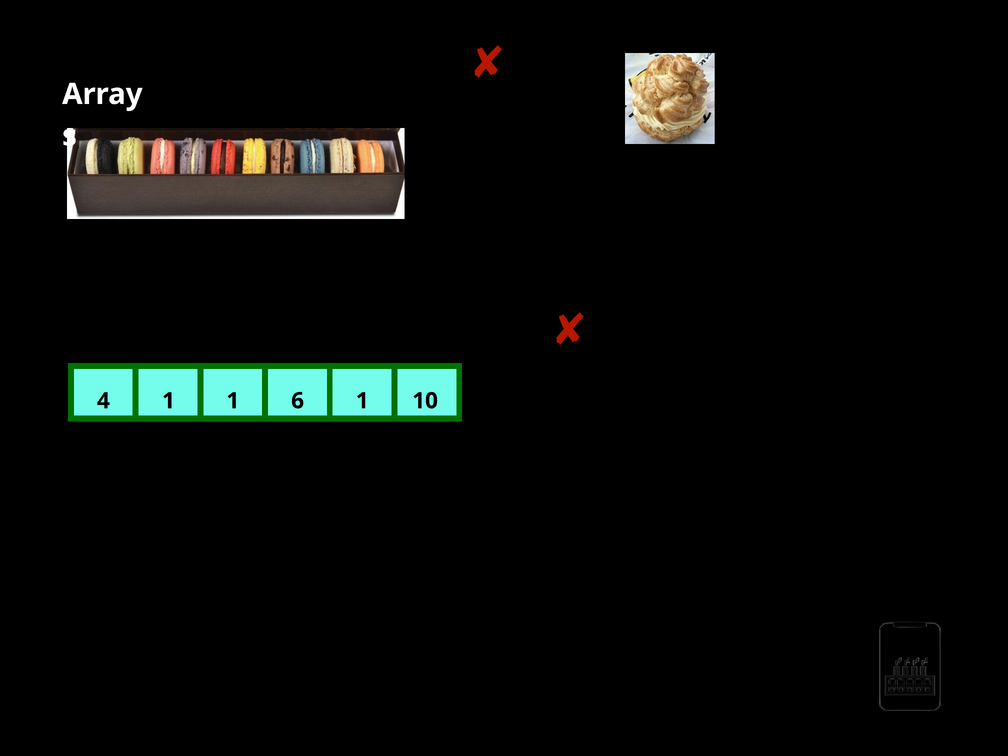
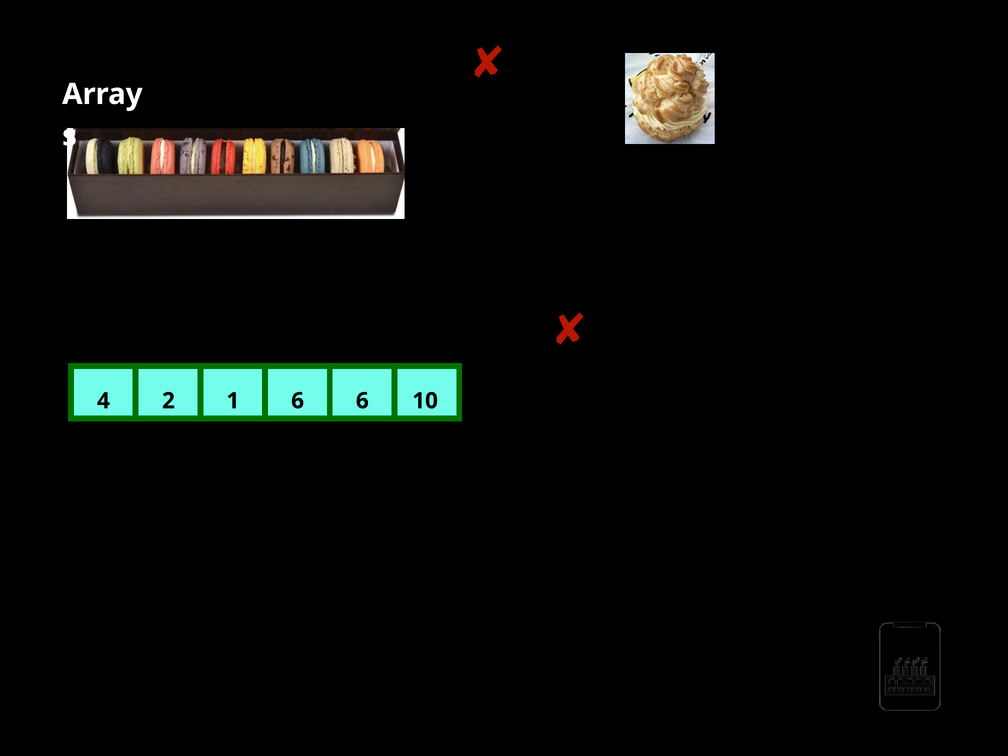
4 1: 1 -> 2
6 1: 1 -> 6
